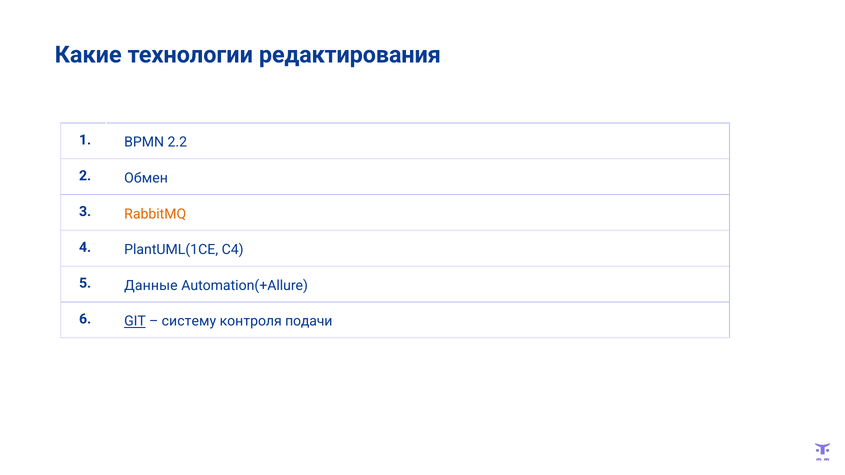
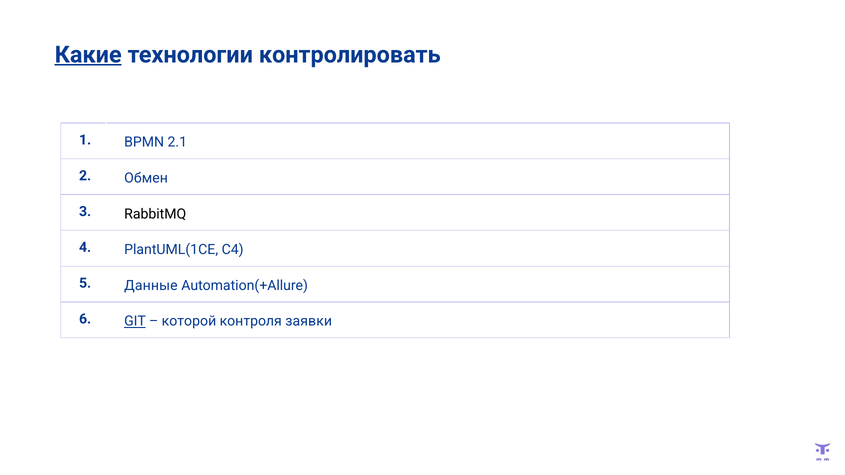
Какие underline: none -> present
редактирования: редактирования -> контролировать
2.2: 2.2 -> 2.1
RabbitMQ colour: orange -> black
систему: систему -> которой
подачи: подачи -> заявки
